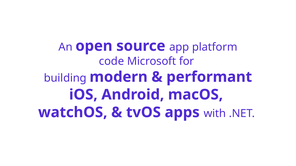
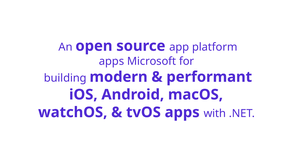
code at (111, 61): code -> apps
